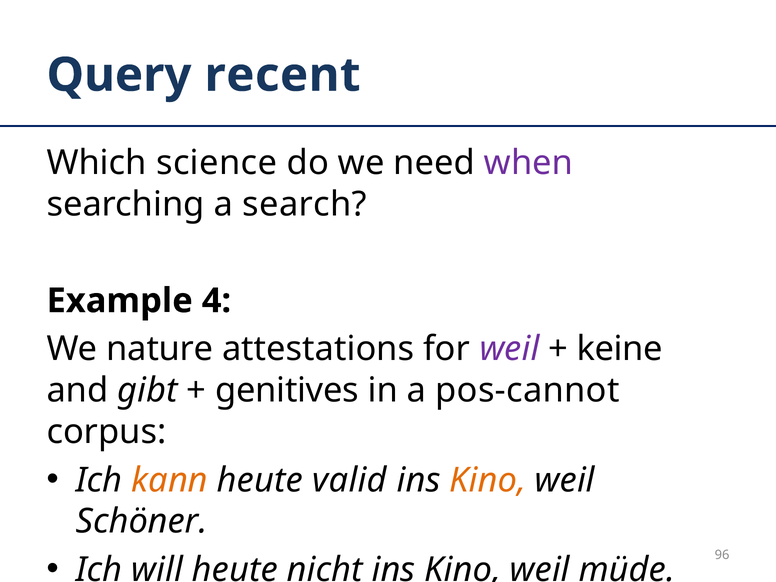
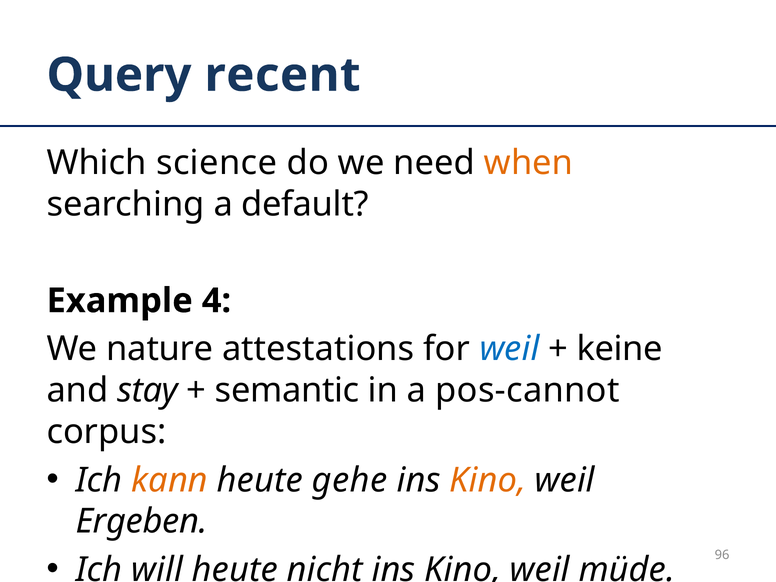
when colour: purple -> orange
search: search -> default
weil at (510, 349) colour: purple -> blue
gibt: gibt -> stay
genitives: genitives -> semantic
valid: valid -> gehe
Schöner: Schöner -> Ergeben
